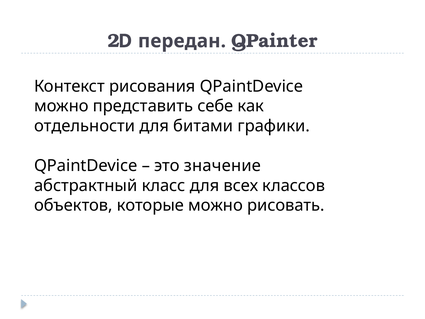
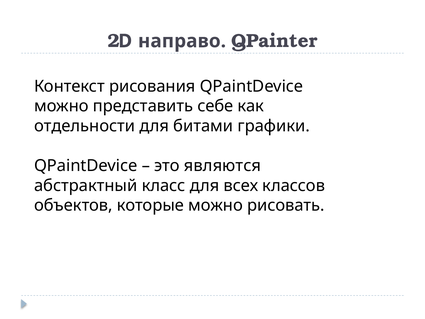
передан: передан -> направо
значение: значение -> являются
